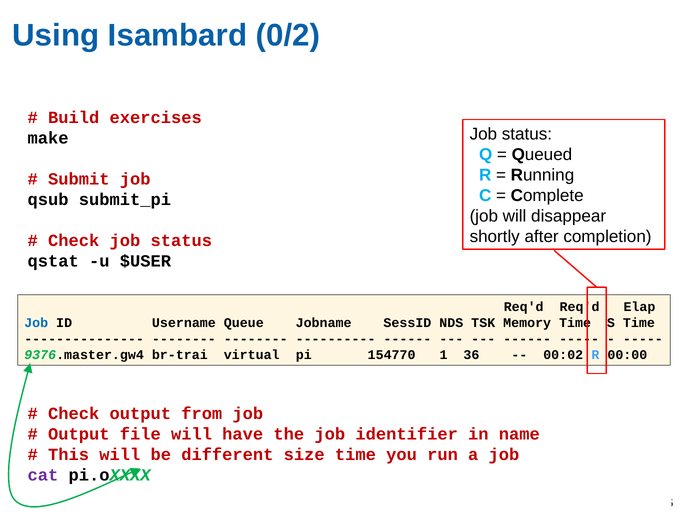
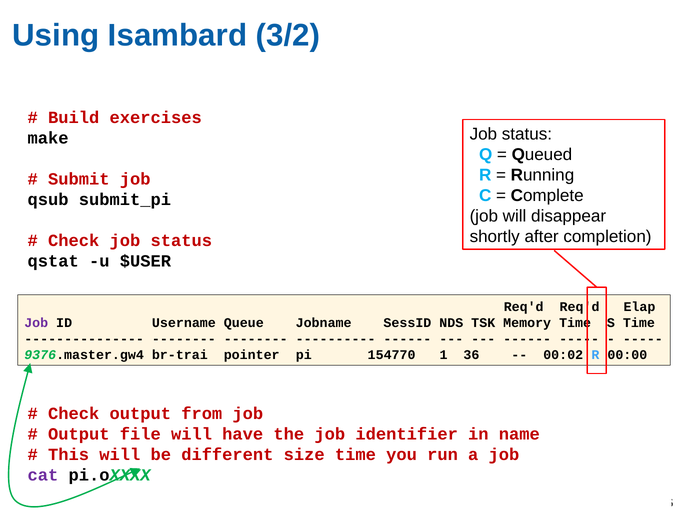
0/2: 0/2 -> 3/2
Job at (36, 323) colour: blue -> purple
virtual: virtual -> pointer
